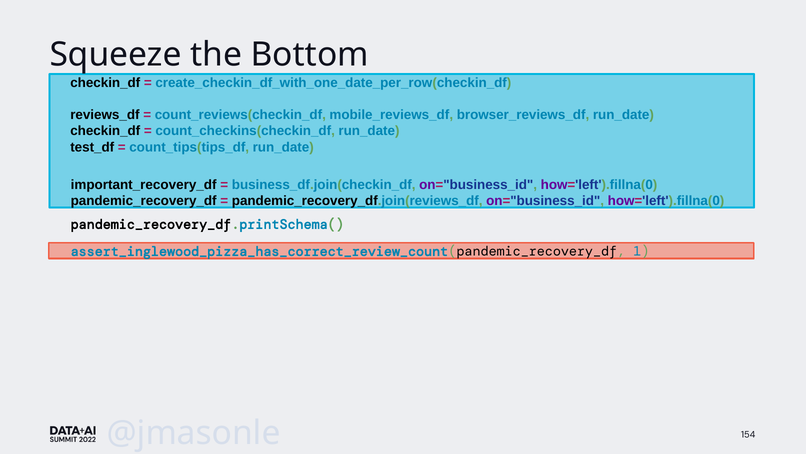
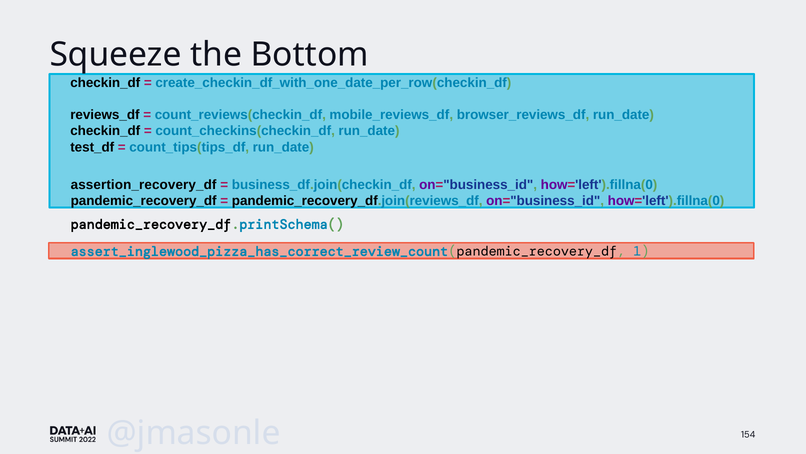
important_recovery_df: important_recovery_df -> assertion_recovery_df
